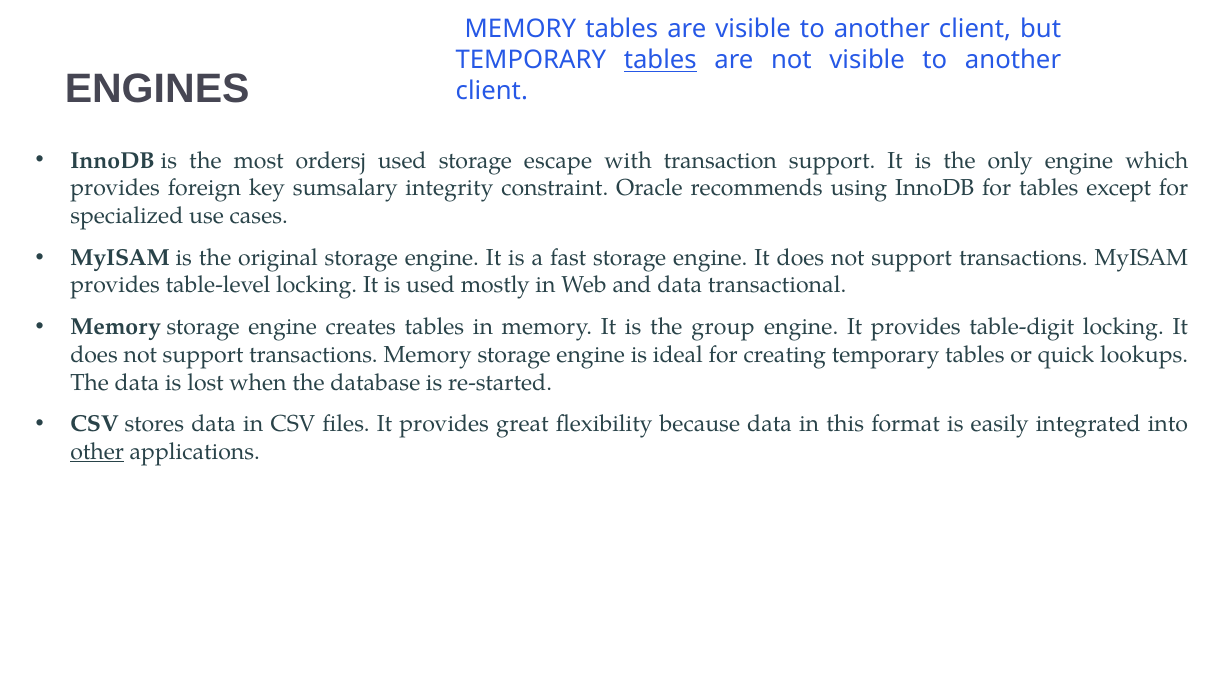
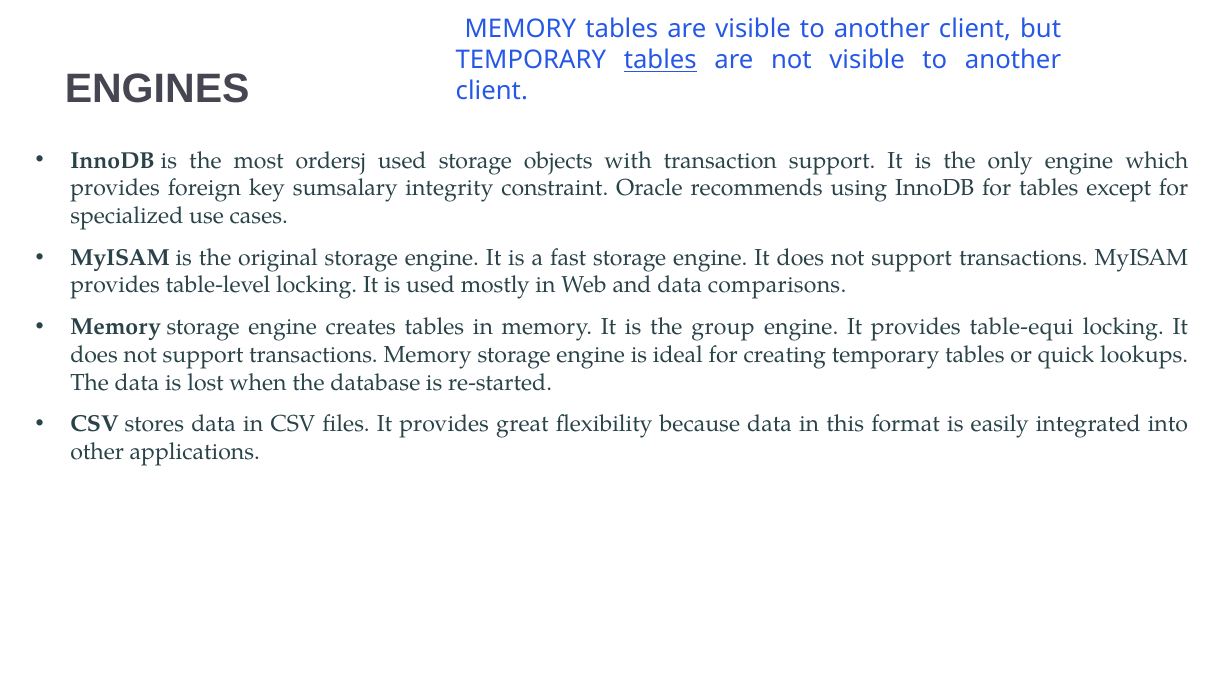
escape: escape -> objects
transactional: transactional -> comparisons
table-digit: table-digit -> table-equi
other underline: present -> none
